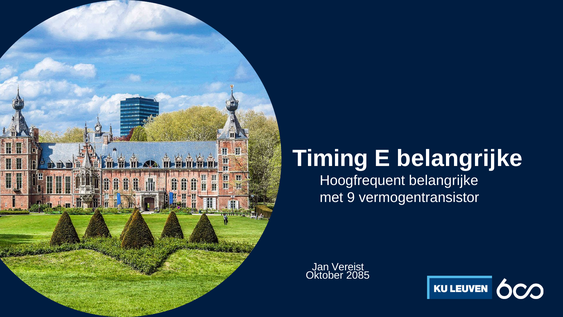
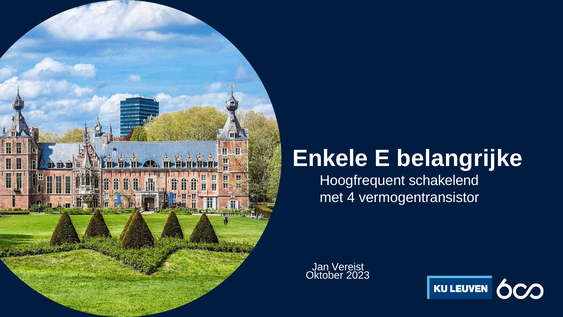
Timing: Timing -> Enkele
Hoogfrequent belangrijke: belangrijke -> schakelend
9: 9 -> 4
2085: 2085 -> 2023
